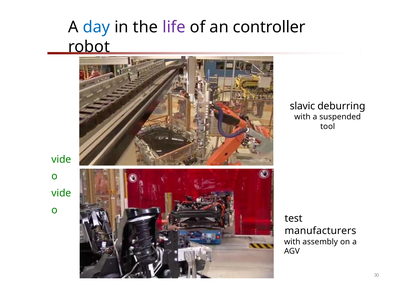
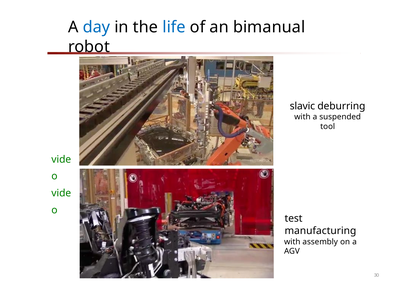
life colour: purple -> blue
controller: controller -> bimanual
manufacturers: manufacturers -> manufacturing
